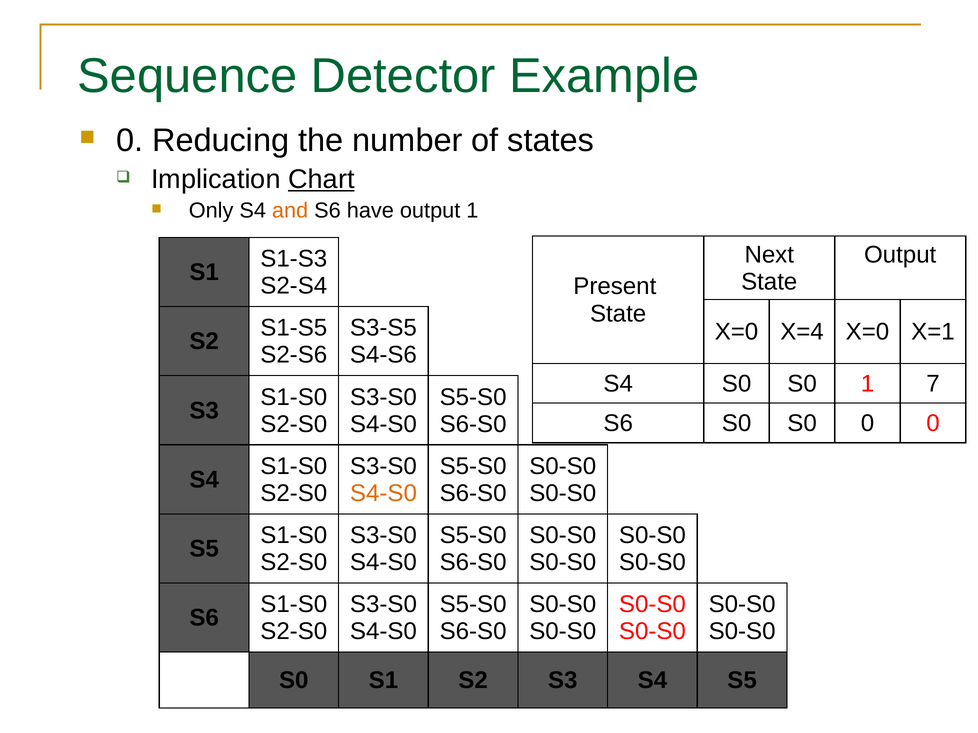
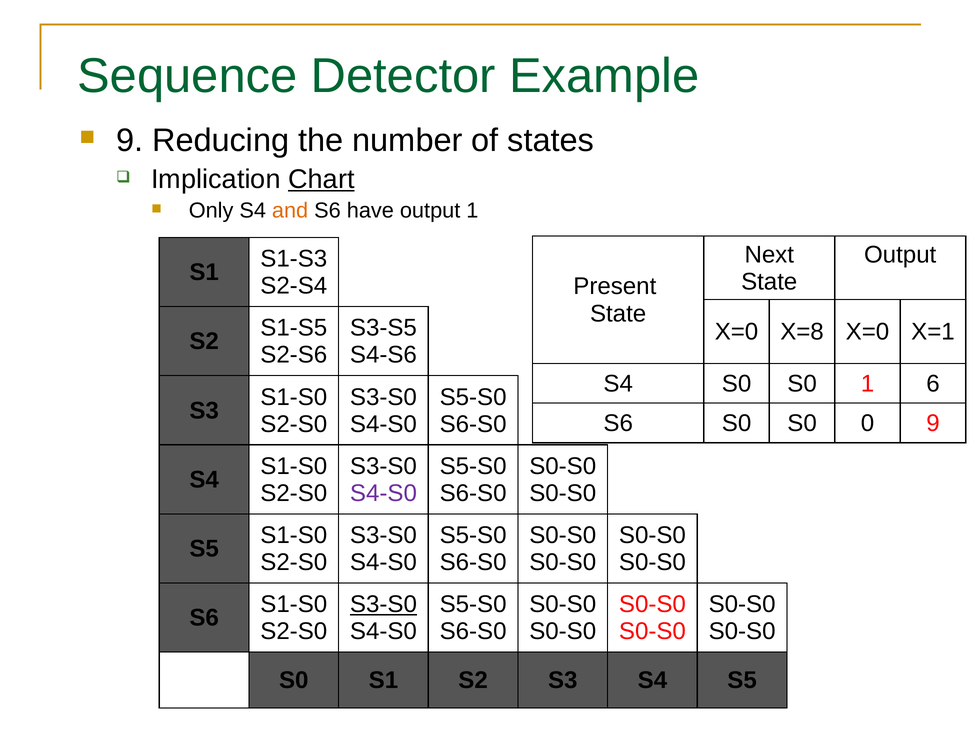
0 at (130, 140): 0 -> 9
X=4: X=4 -> X=8
7: 7 -> 6
0 0: 0 -> 9
S4-S0 at (383, 493) colour: orange -> purple
S3-S0 at (383, 604) underline: none -> present
